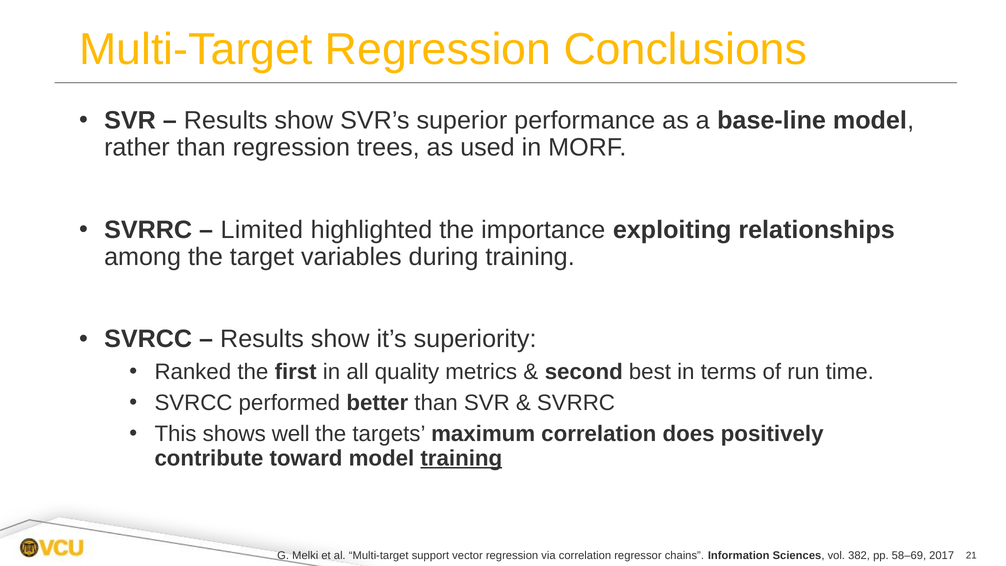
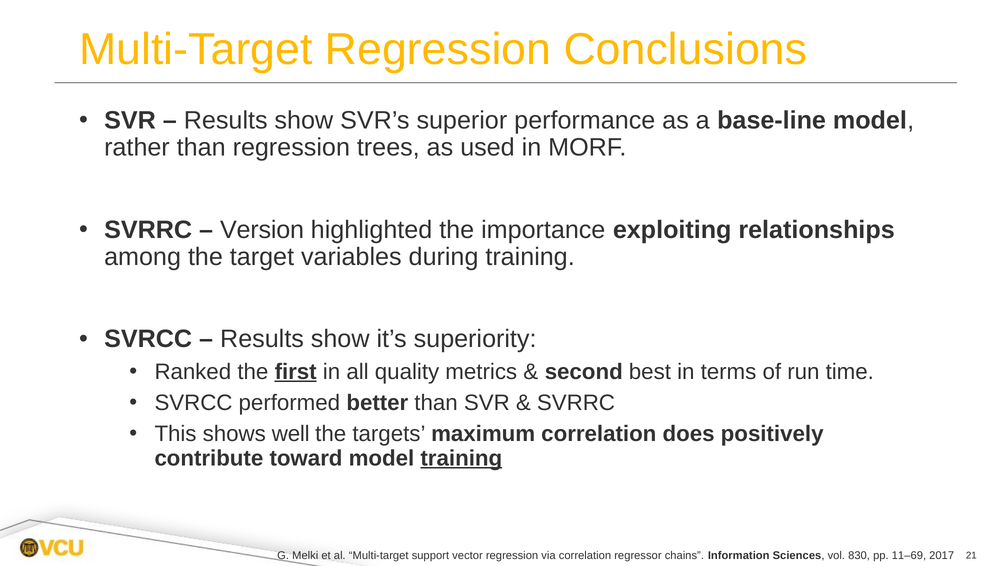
Limited: Limited -> Version
first underline: none -> present
382: 382 -> 830
58–69: 58–69 -> 11–69
